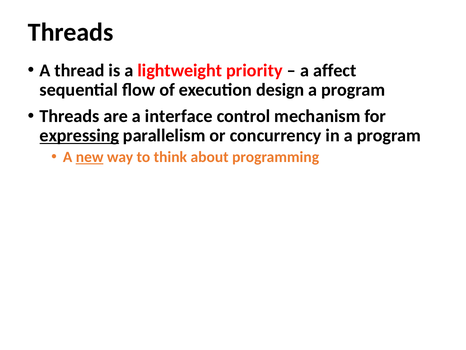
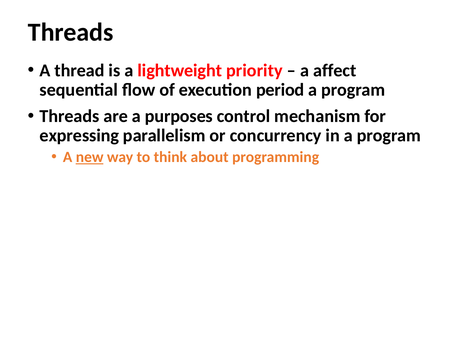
design: design -> period
interface: interface -> purposes
expressing underline: present -> none
